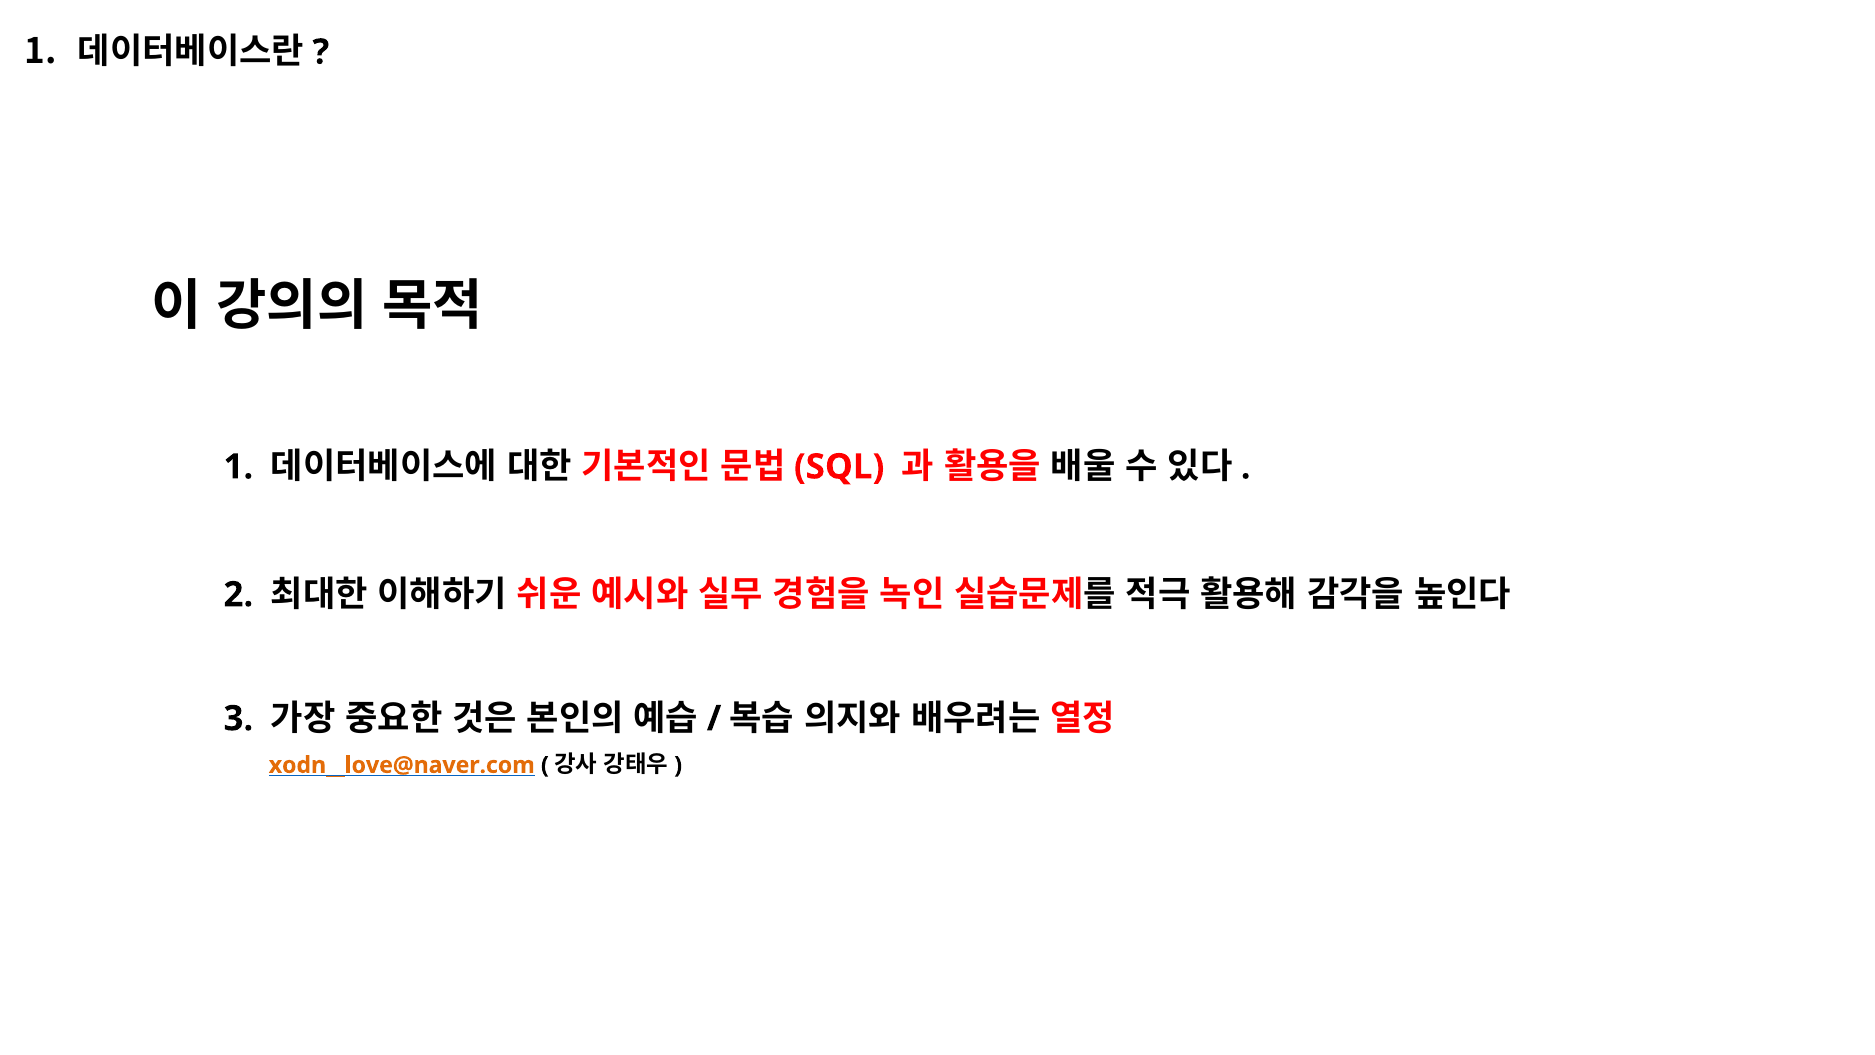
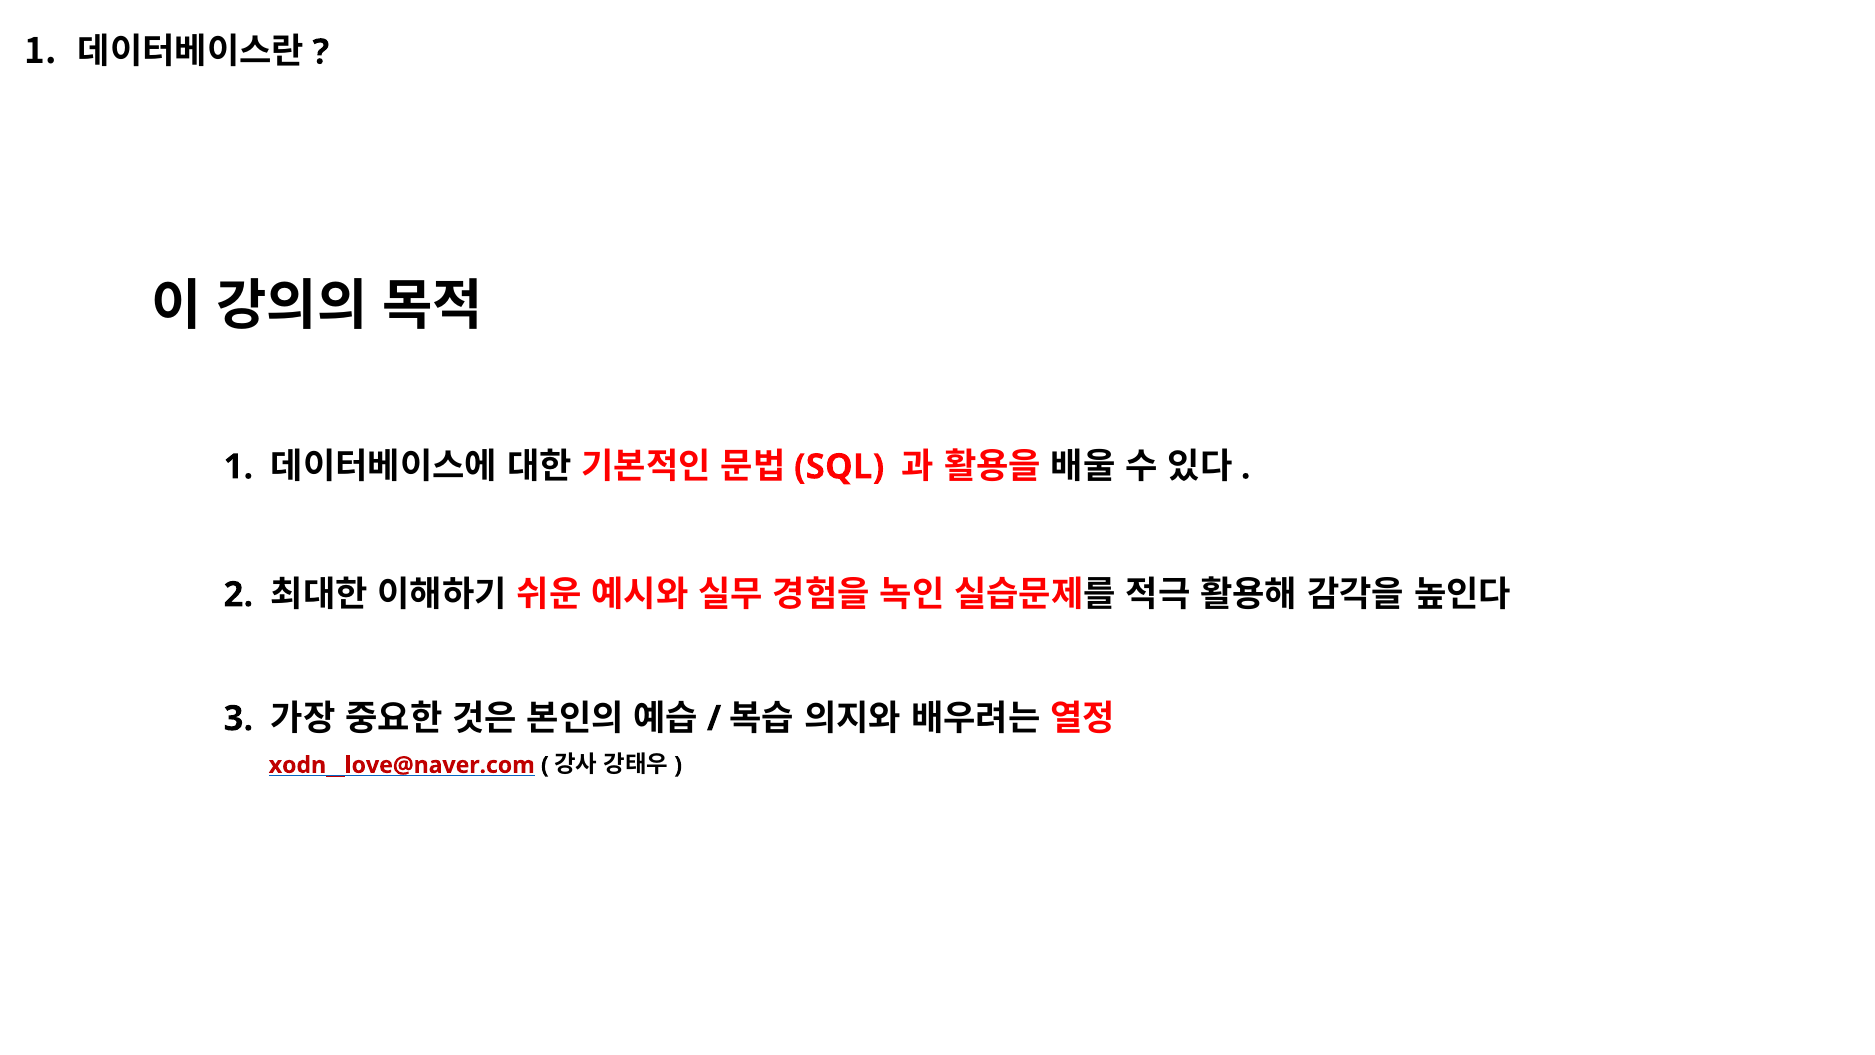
xodn__love@naver.com colour: orange -> red
